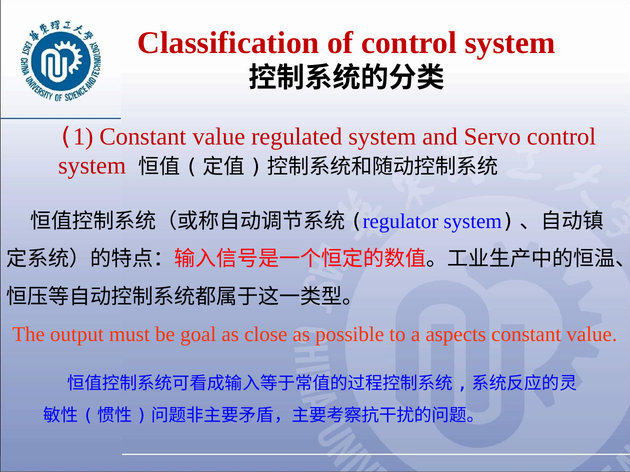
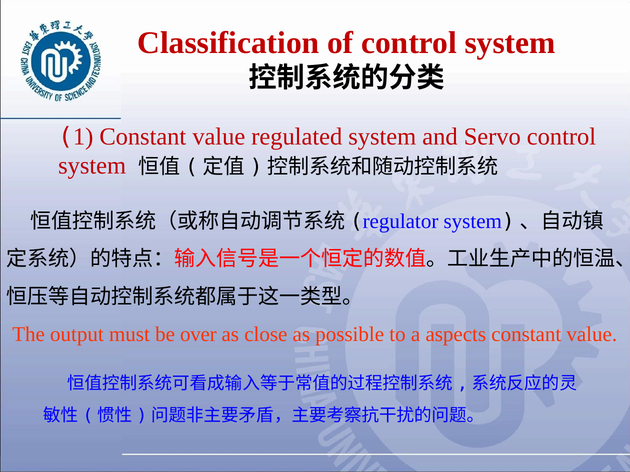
goal: goal -> over
